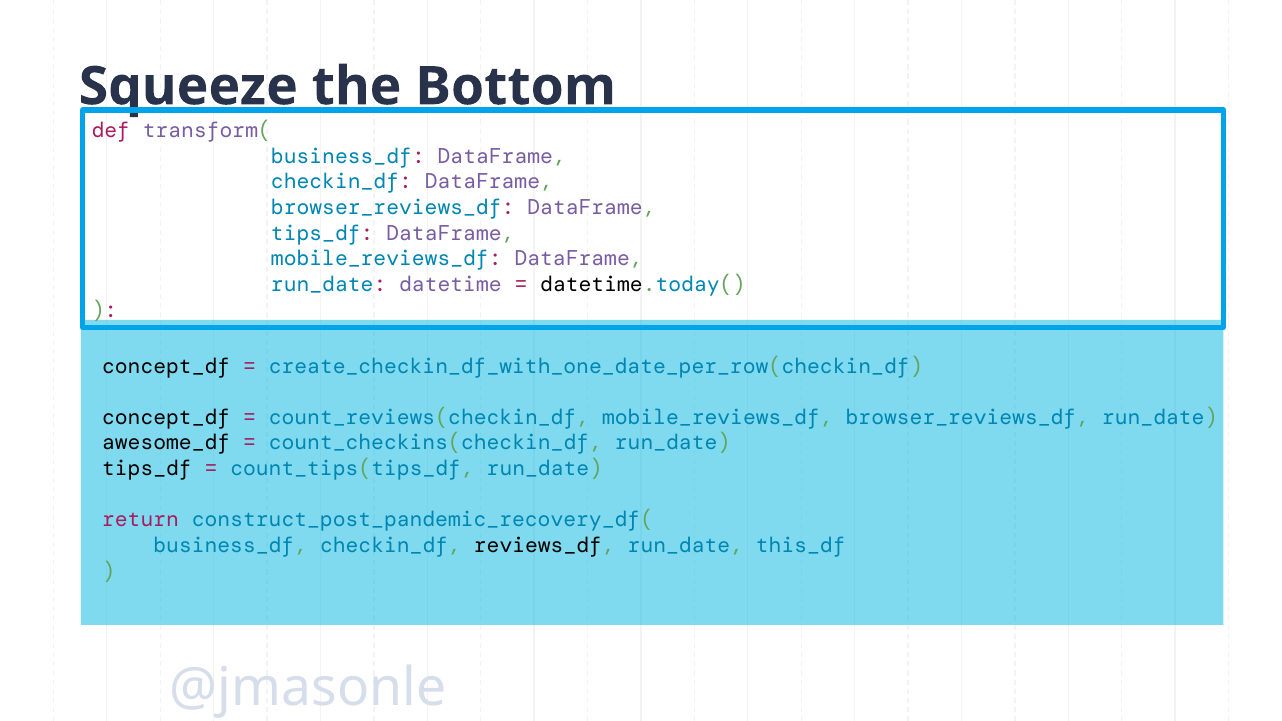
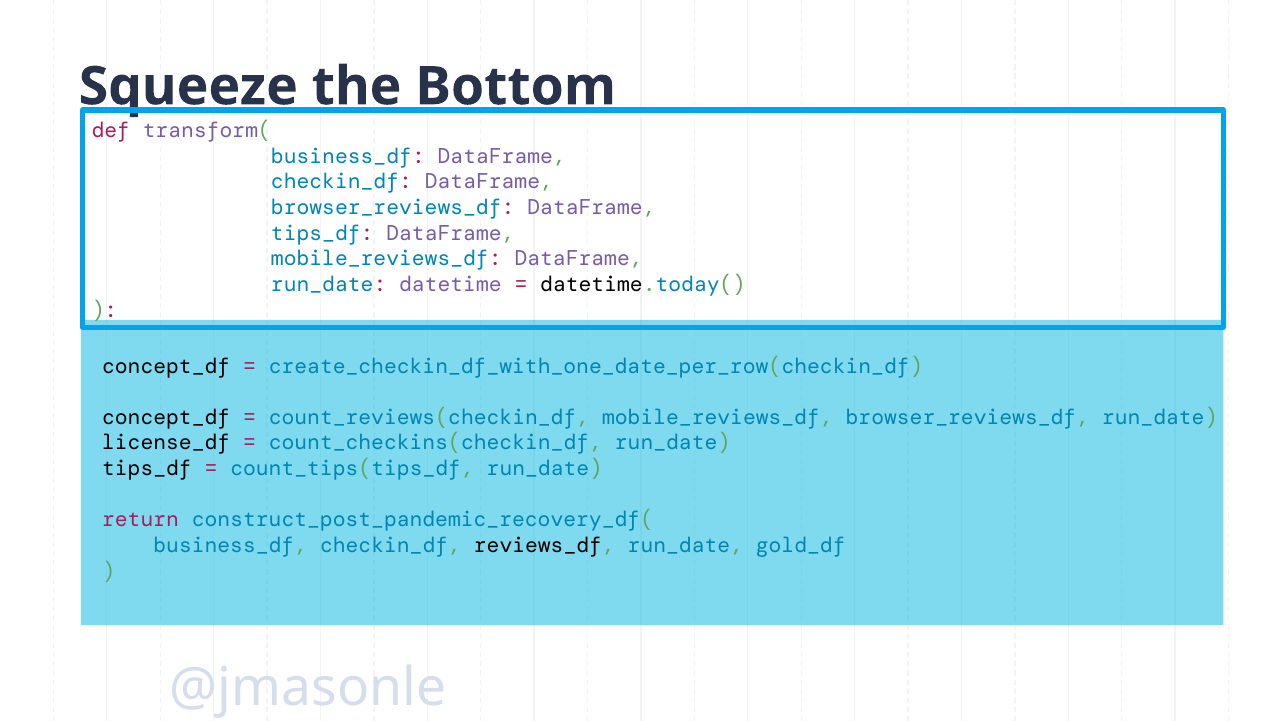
awesome_df: awesome_df -> license_df
this_df: this_df -> gold_df
